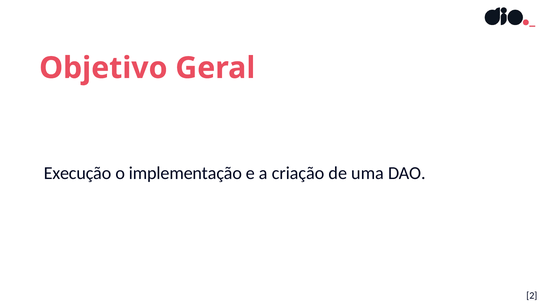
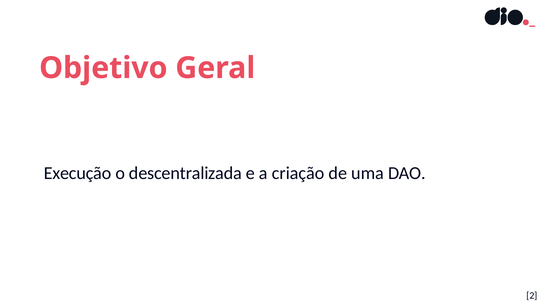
implementação: implementação -> descentralizada
